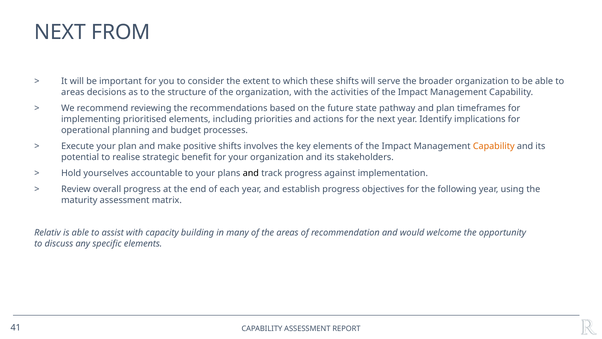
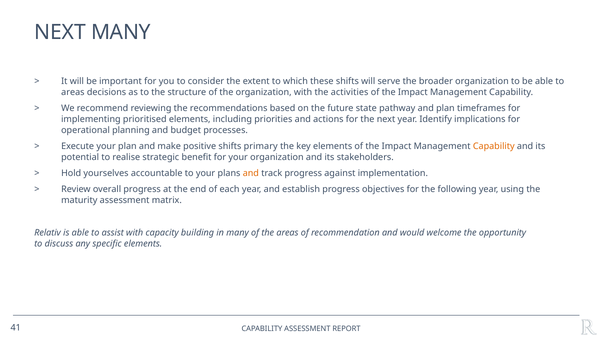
NEXT FROM: FROM -> MANY
involves: involves -> primary
and at (251, 173) colour: black -> orange
